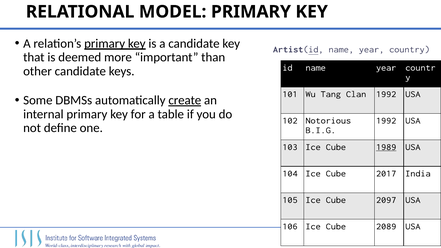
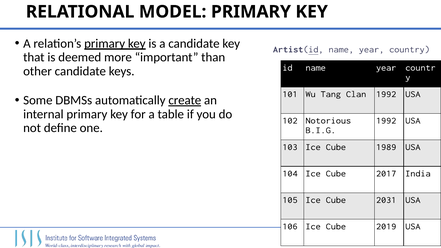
1989 at (386, 147) underline: present -> none
2097: 2097 -> 2031
2089: 2089 -> 2019
